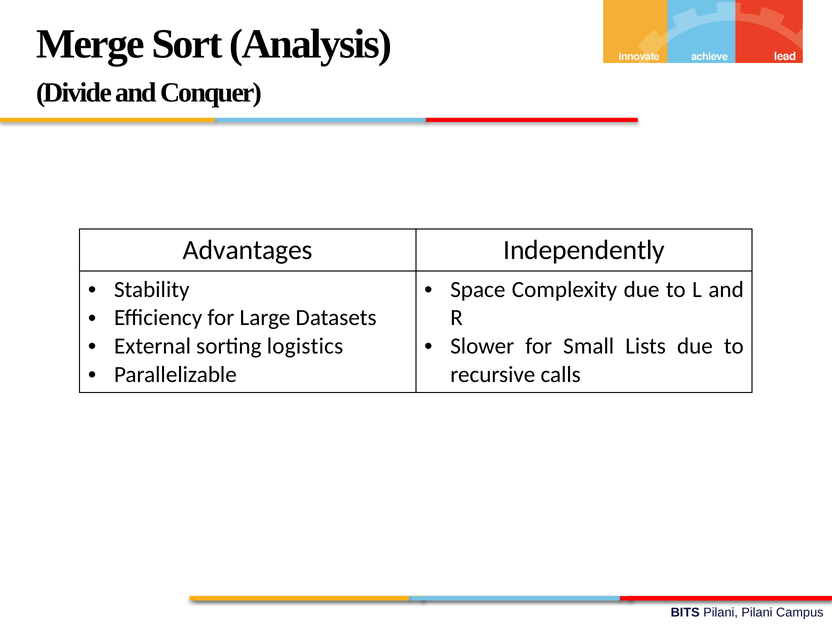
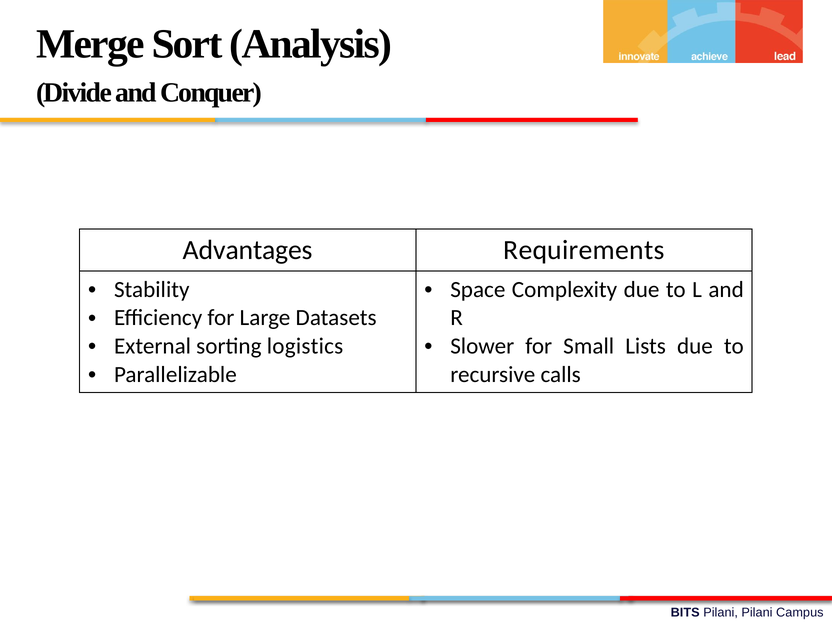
Independently: Independently -> Requirements
